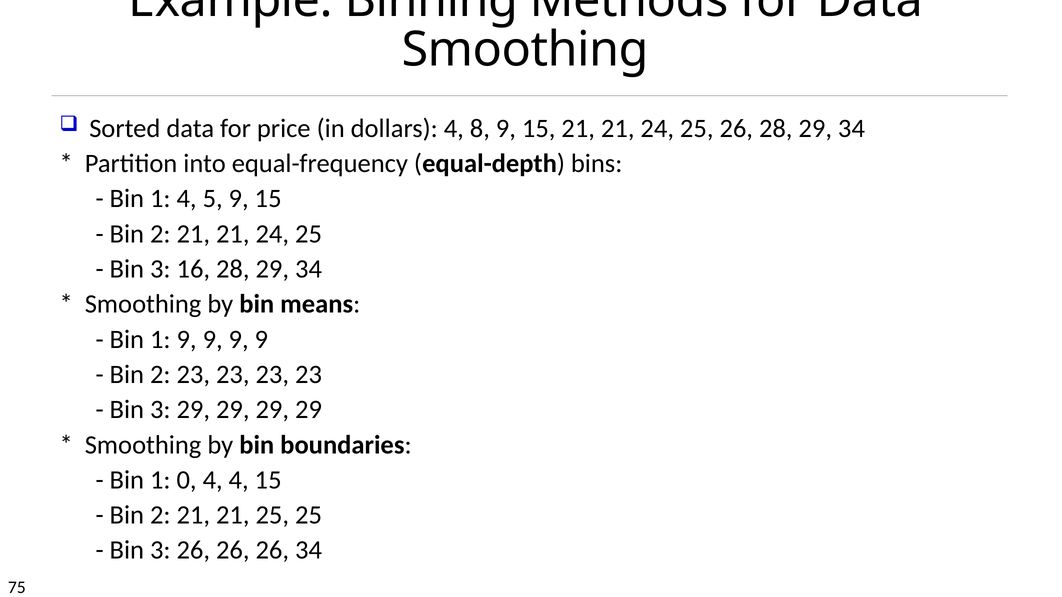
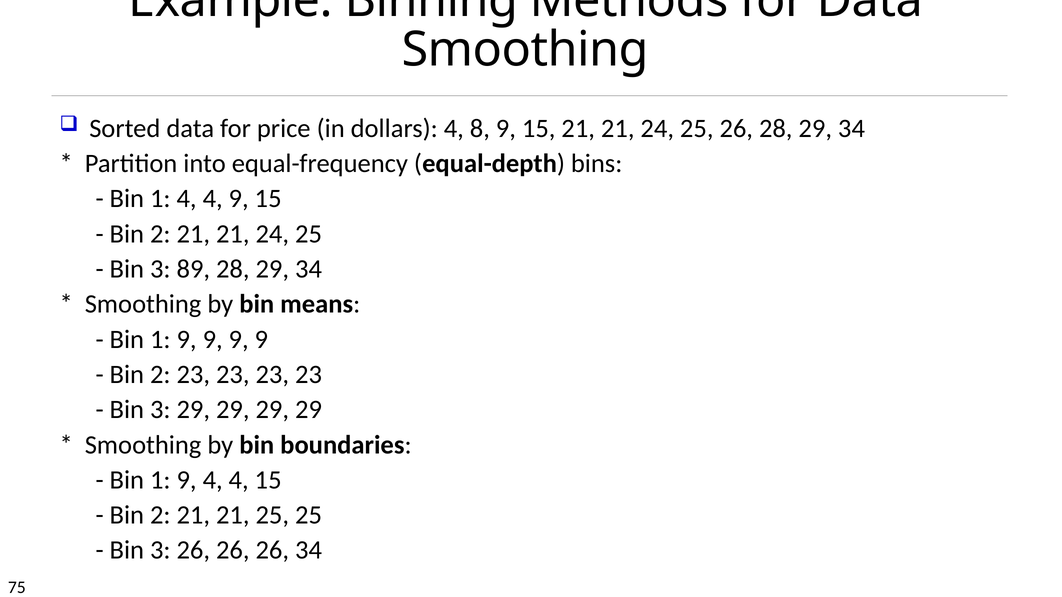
1 4 5: 5 -> 4
16: 16 -> 89
0 at (187, 480): 0 -> 9
